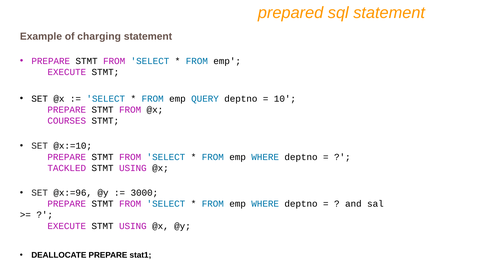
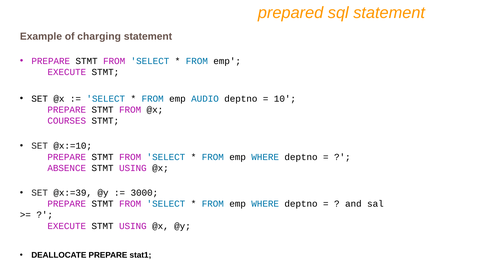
QUERY: QUERY -> AUDIO
TACKLED: TACKLED -> ABSENCE
@x:=96: @x:=96 -> @x:=39
